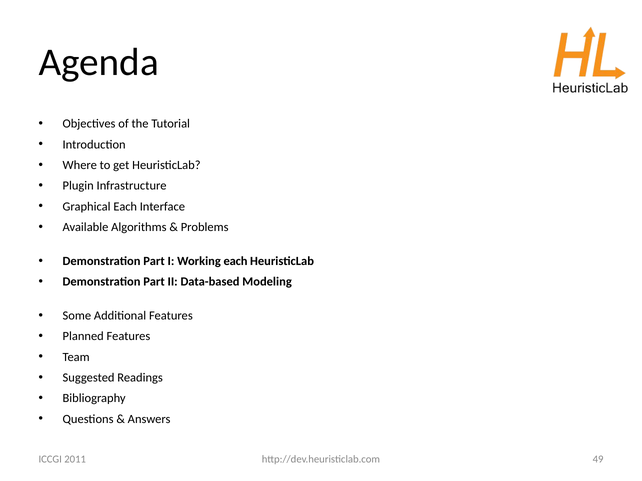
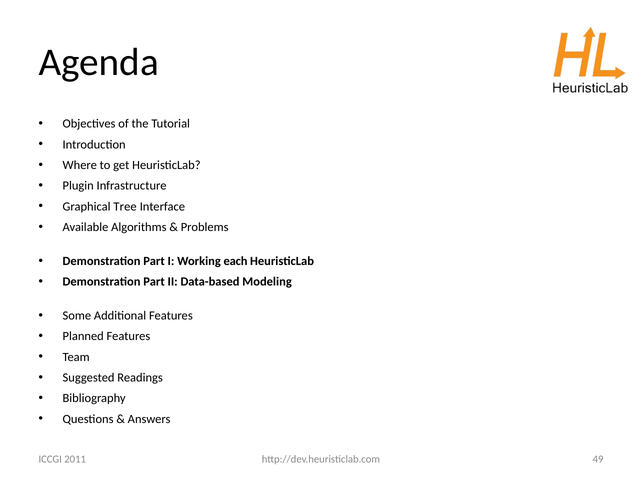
Graphical Each: Each -> Tree
